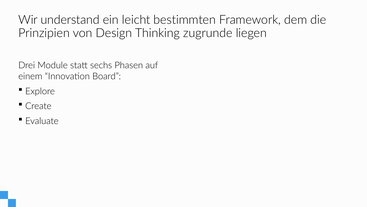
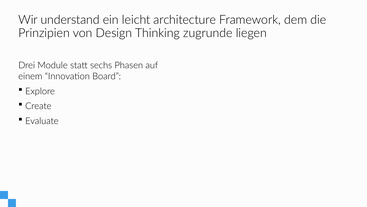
bestimmten: bestimmten -> architecture
